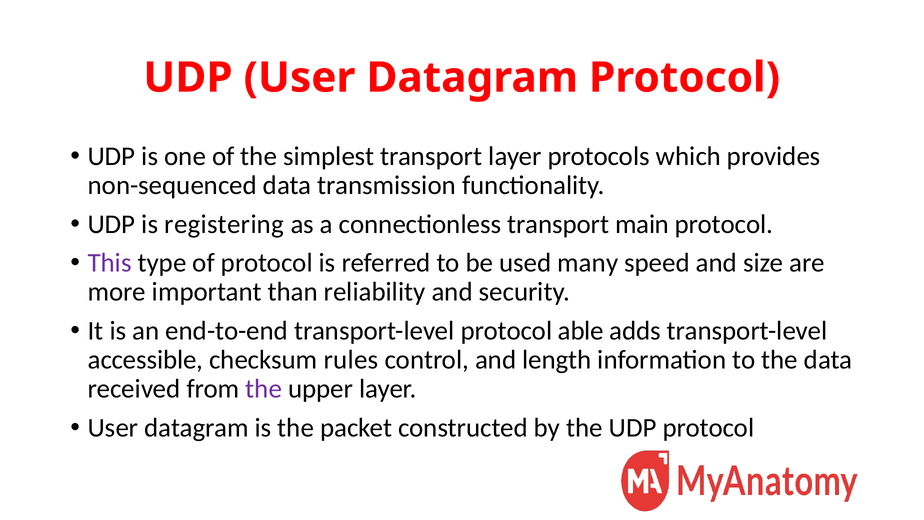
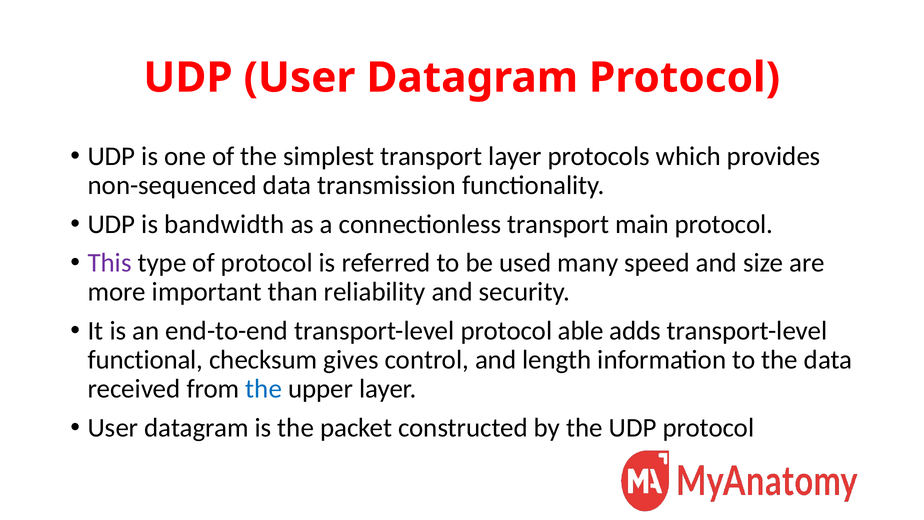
registering: registering -> bandwidth
accessible: accessible -> functional
rules: rules -> gives
the at (264, 389) colour: purple -> blue
